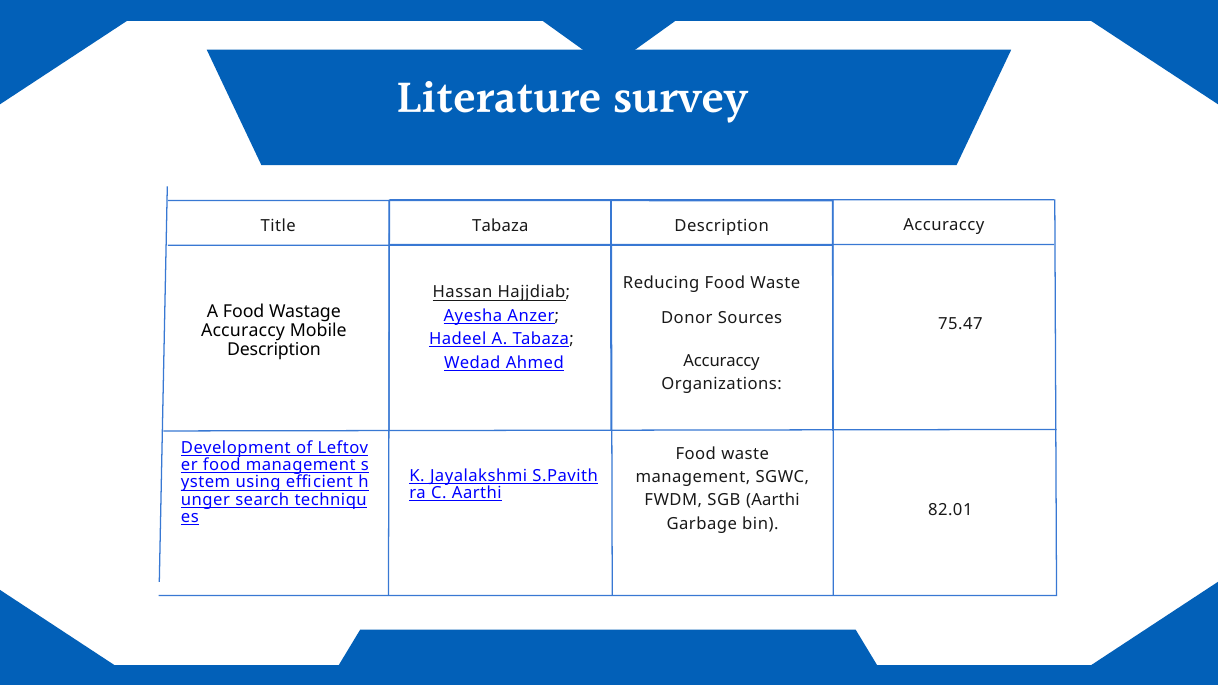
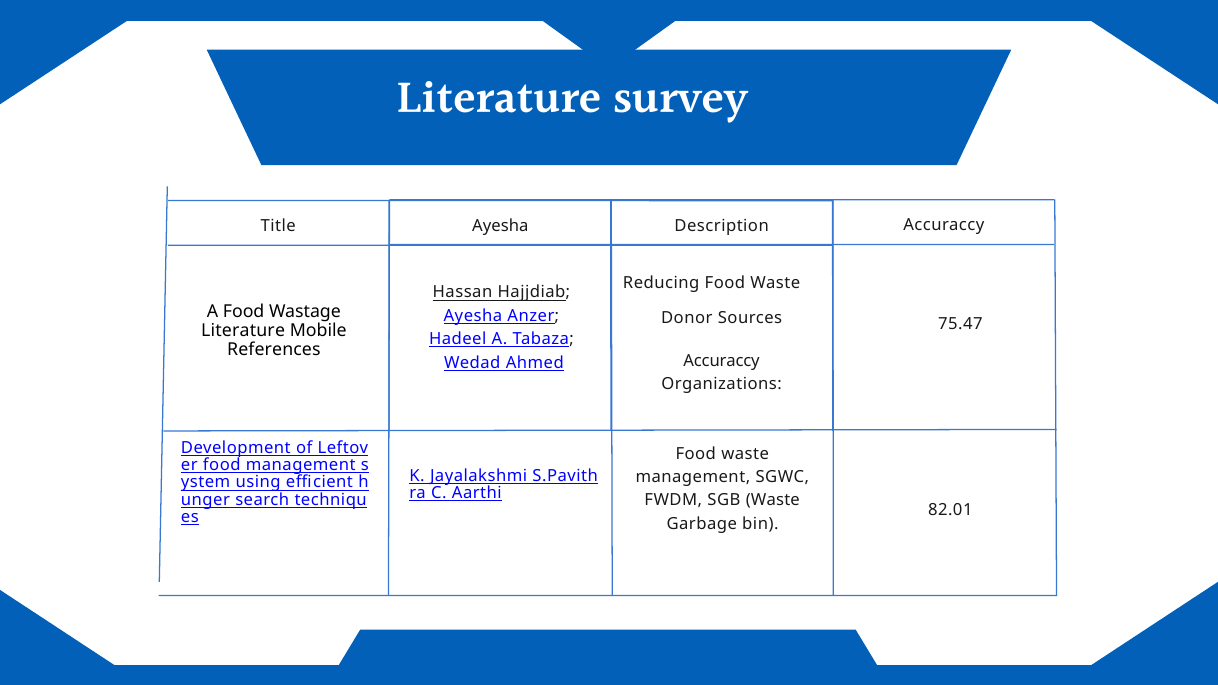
Tabaza at (500, 226): Tabaza -> Ayesha
Accuraccy at (243, 331): Accuraccy -> Literature
Description at (274, 350): Description -> References
SGB Aarthi: Aarthi -> Waste
